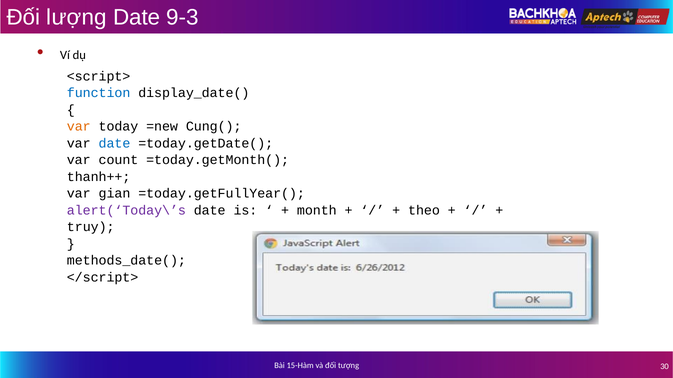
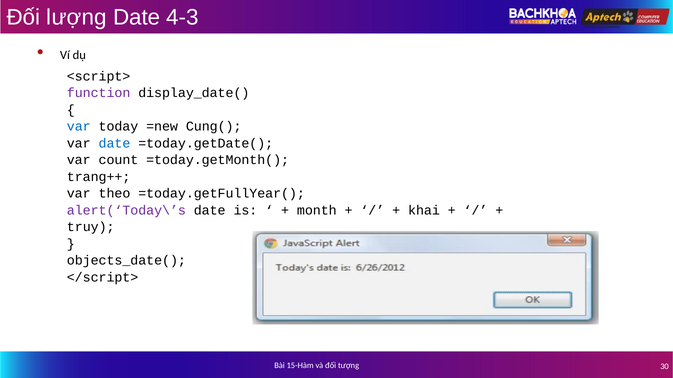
9-3: 9-3 -> 4-3
function colour: blue -> purple
var at (79, 127) colour: orange -> blue
thanh++: thanh++ -> trang++
gian: gian -> theo
theo: theo -> khai
methods_date(: methods_date( -> objects_date(
